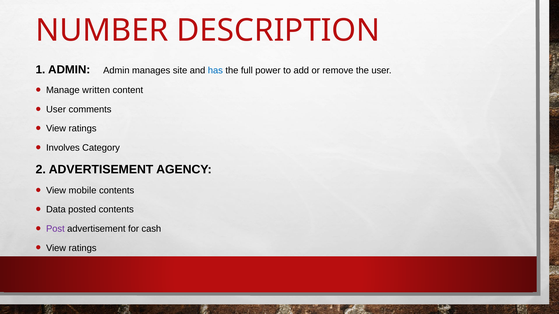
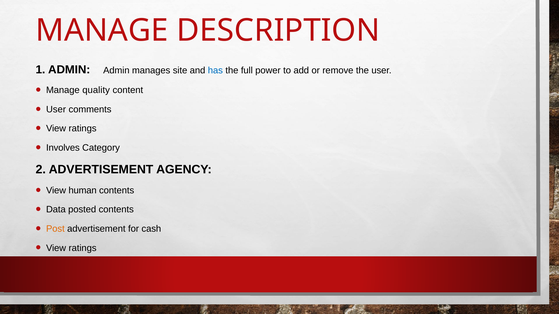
NUMBER at (102, 31): NUMBER -> MANAGE
written: written -> quality
mobile: mobile -> human
Post colour: purple -> orange
